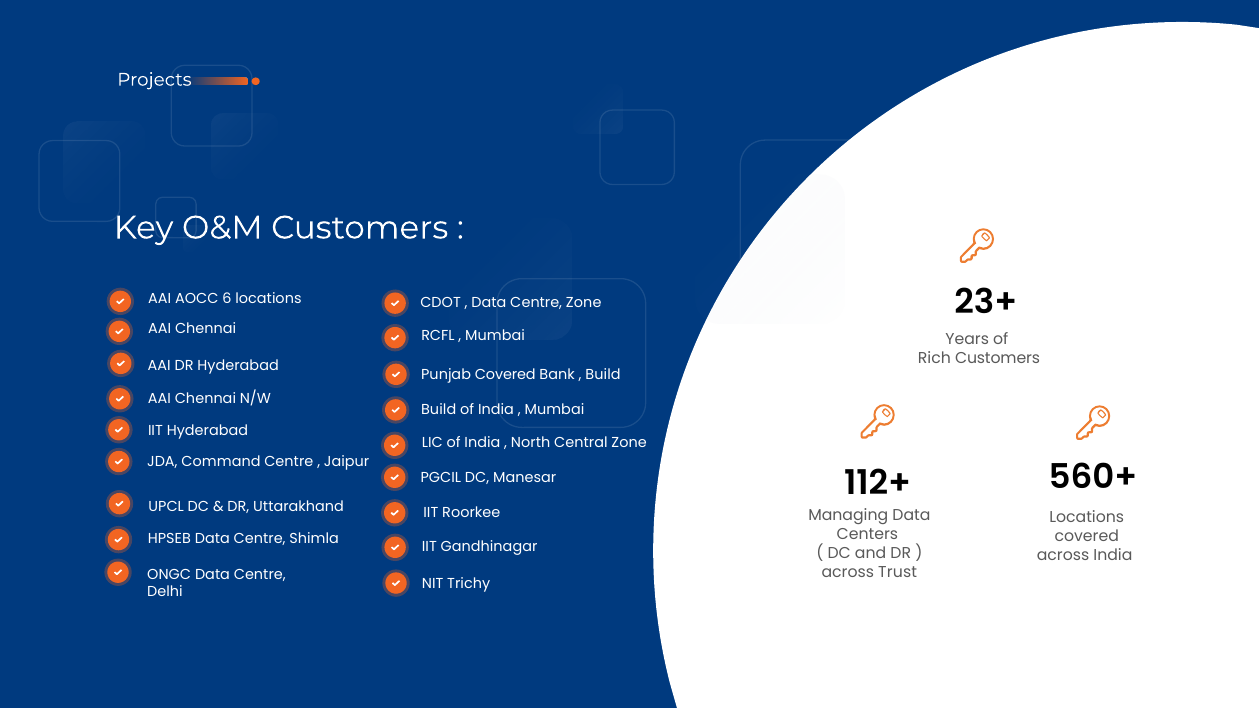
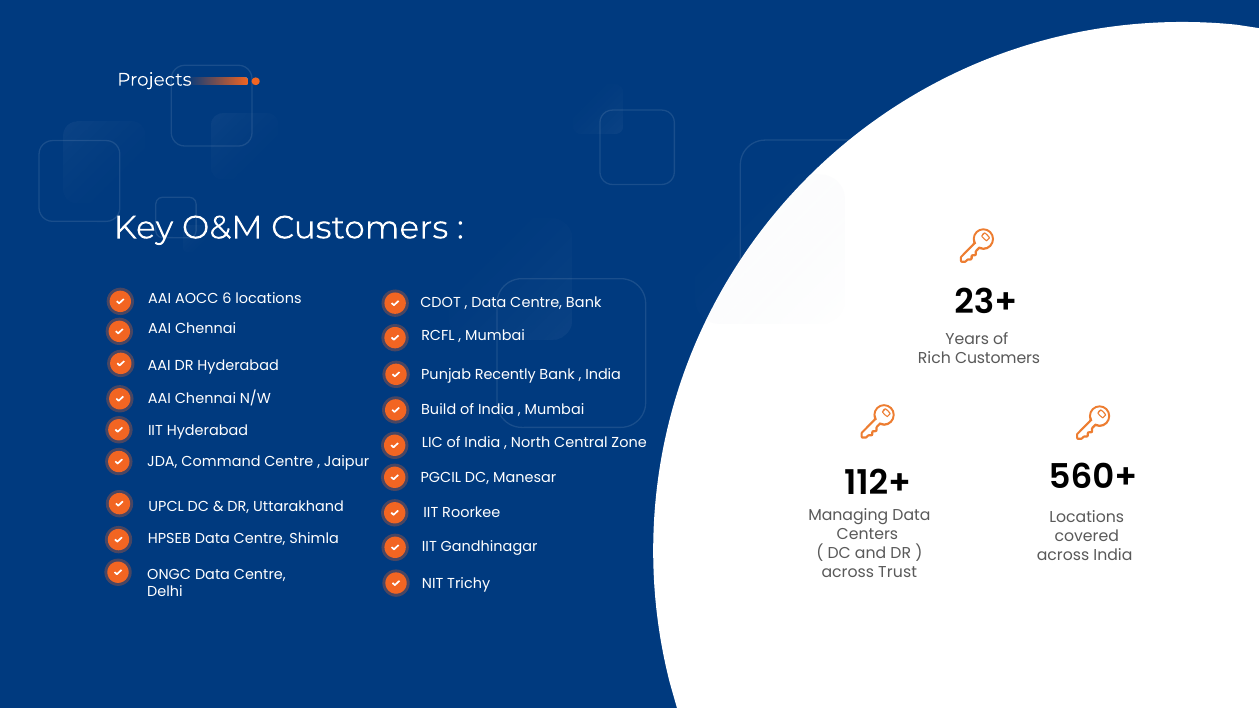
Centre Zone: Zone -> Bank
Punjab Covered: Covered -> Recently
Build at (603, 374): Build -> India
